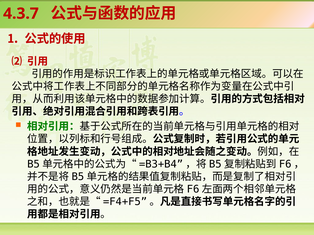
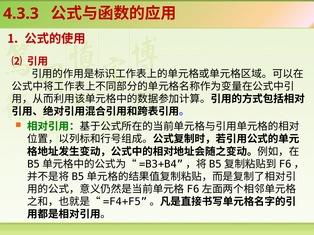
4.3.7: 4.3.7 -> 4.3.3
